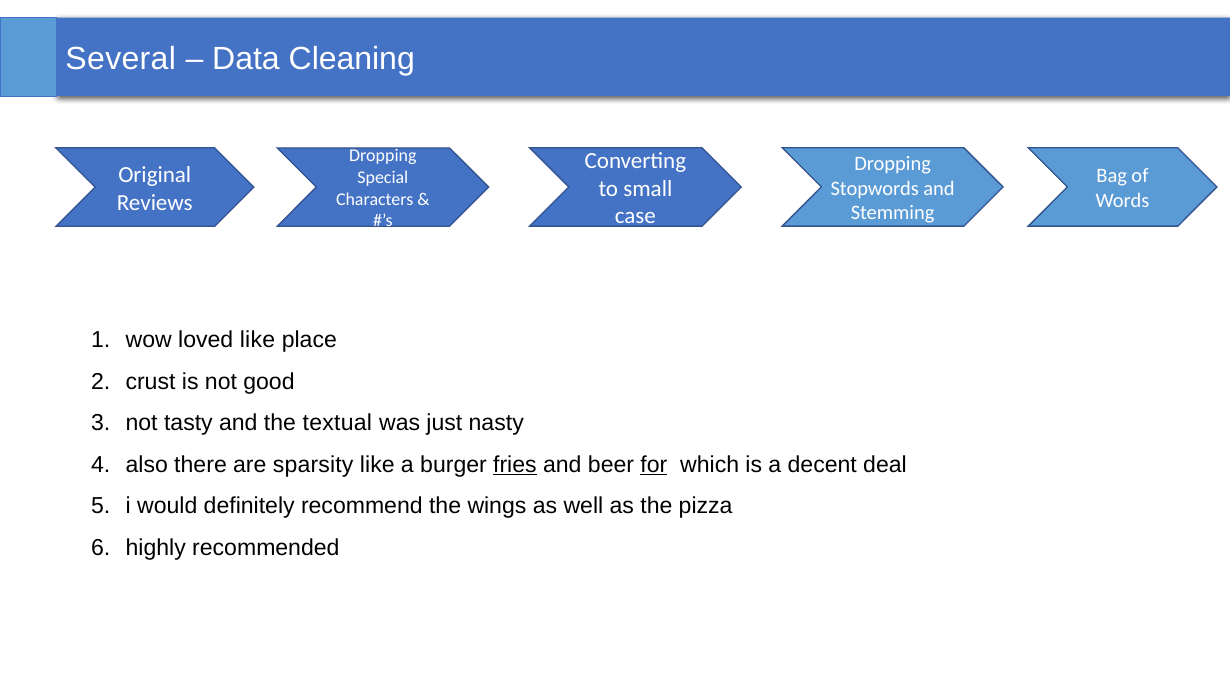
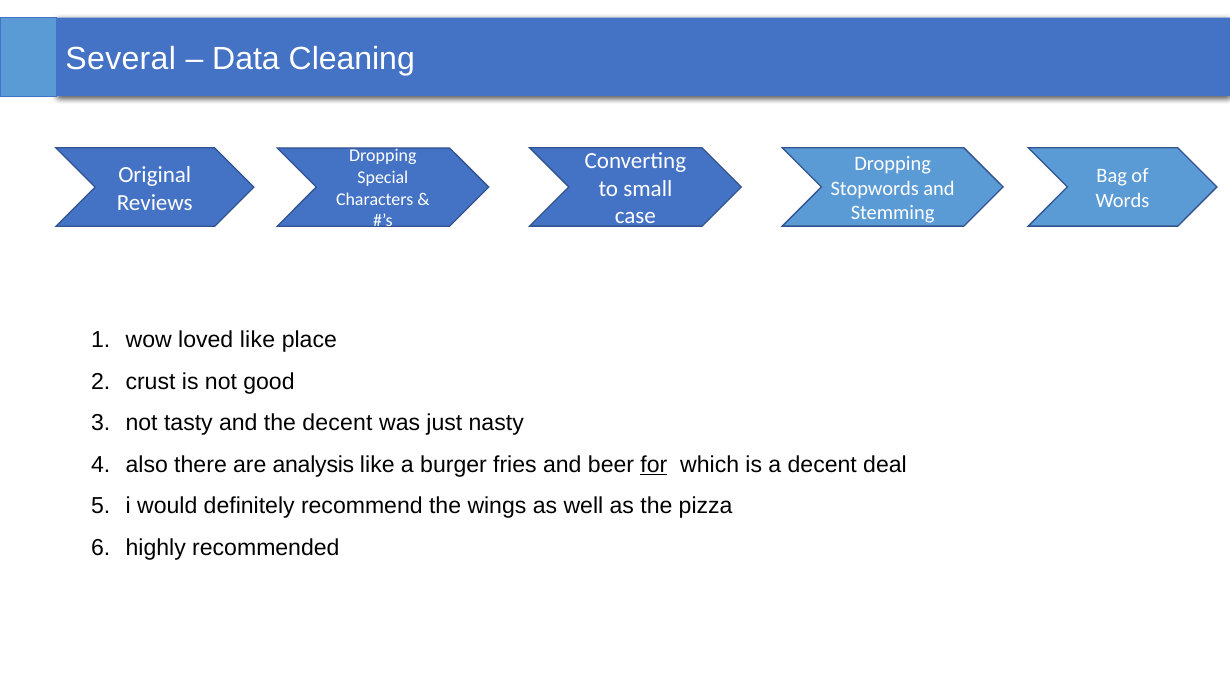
the textual: textual -> decent
sparsity: sparsity -> analysis
fries underline: present -> none
